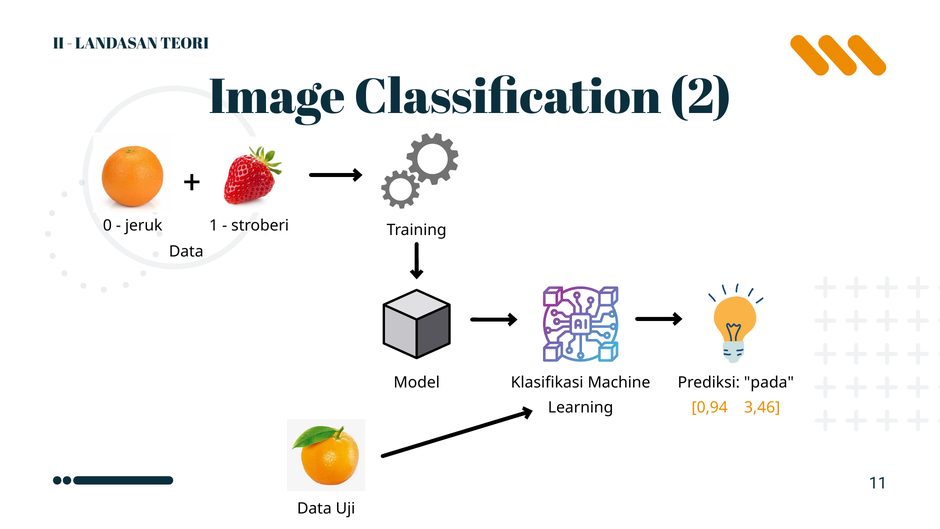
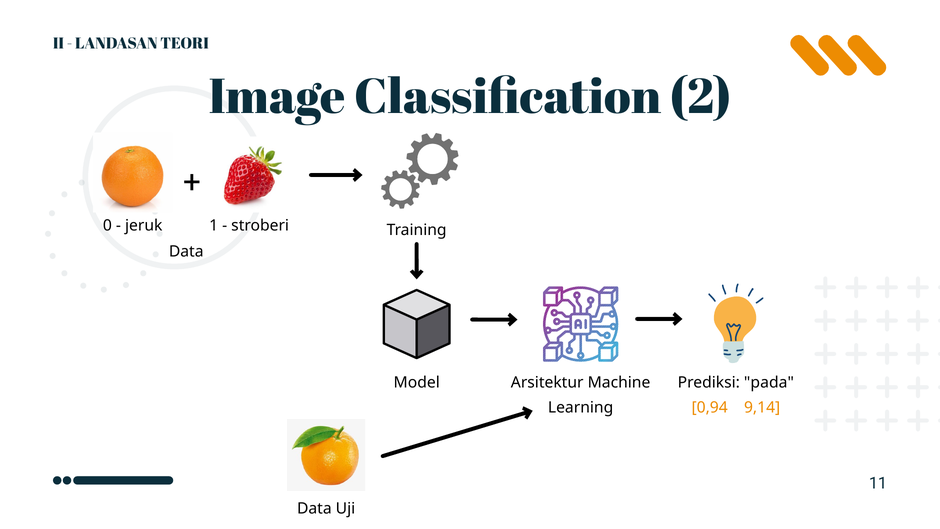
Klasifikasi: Klasifikasi -> Arsitektur
3,46: 3,46 -> 9,14
